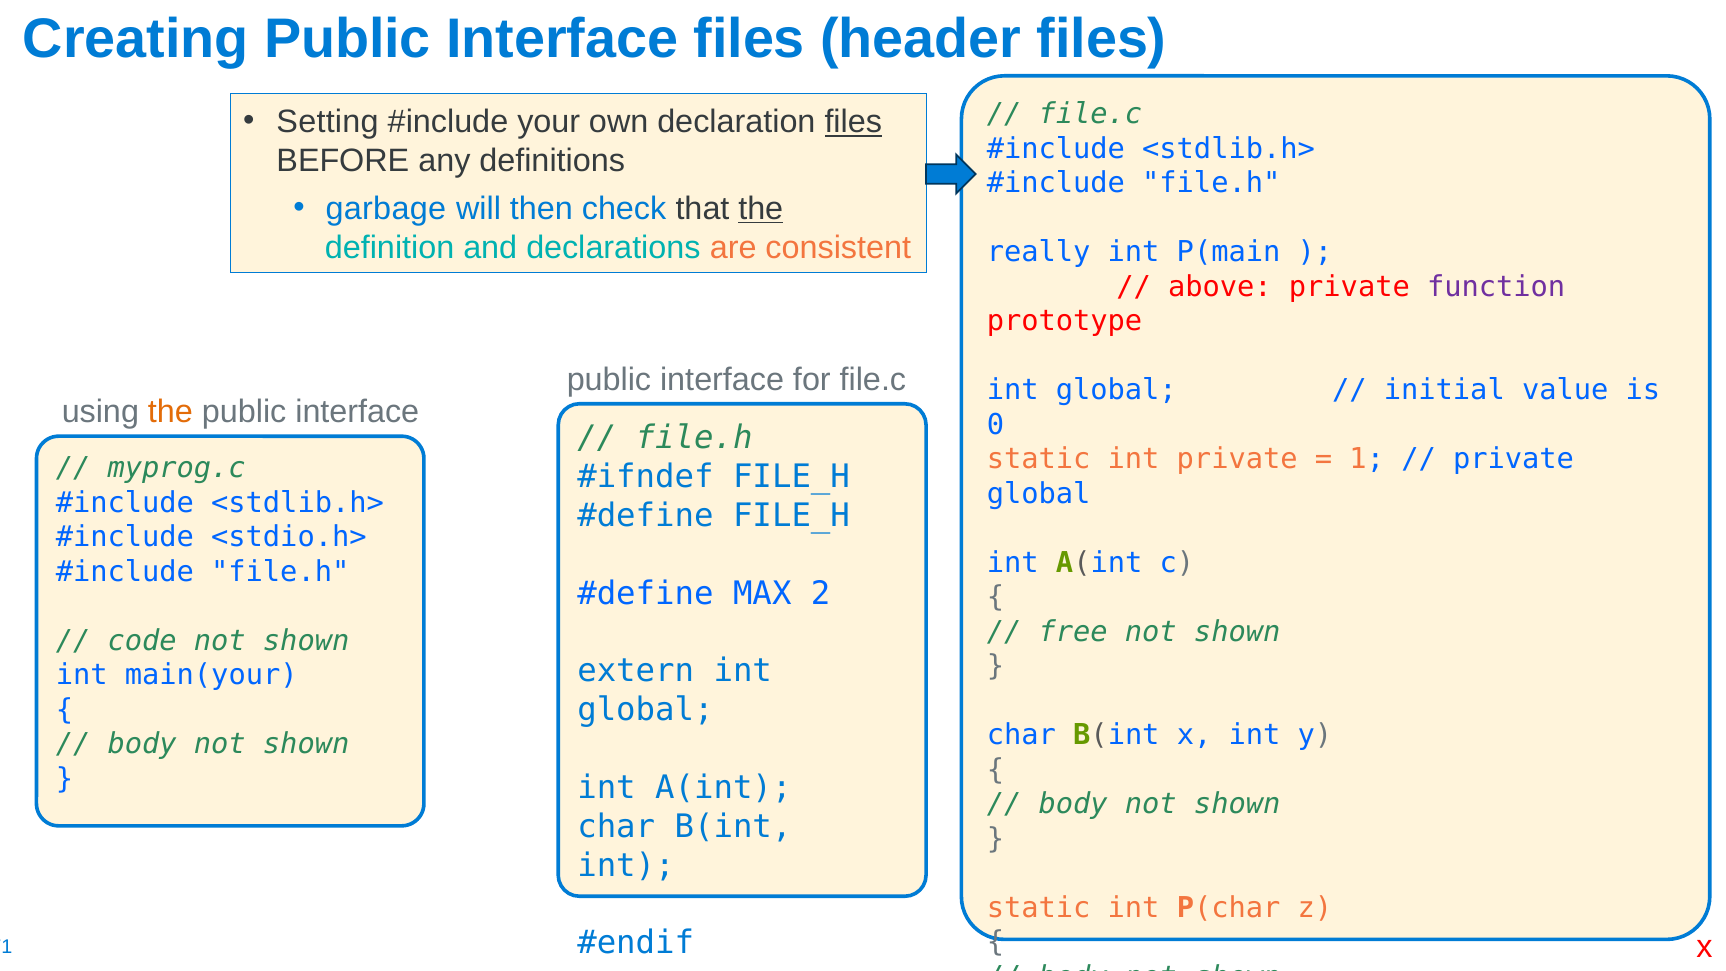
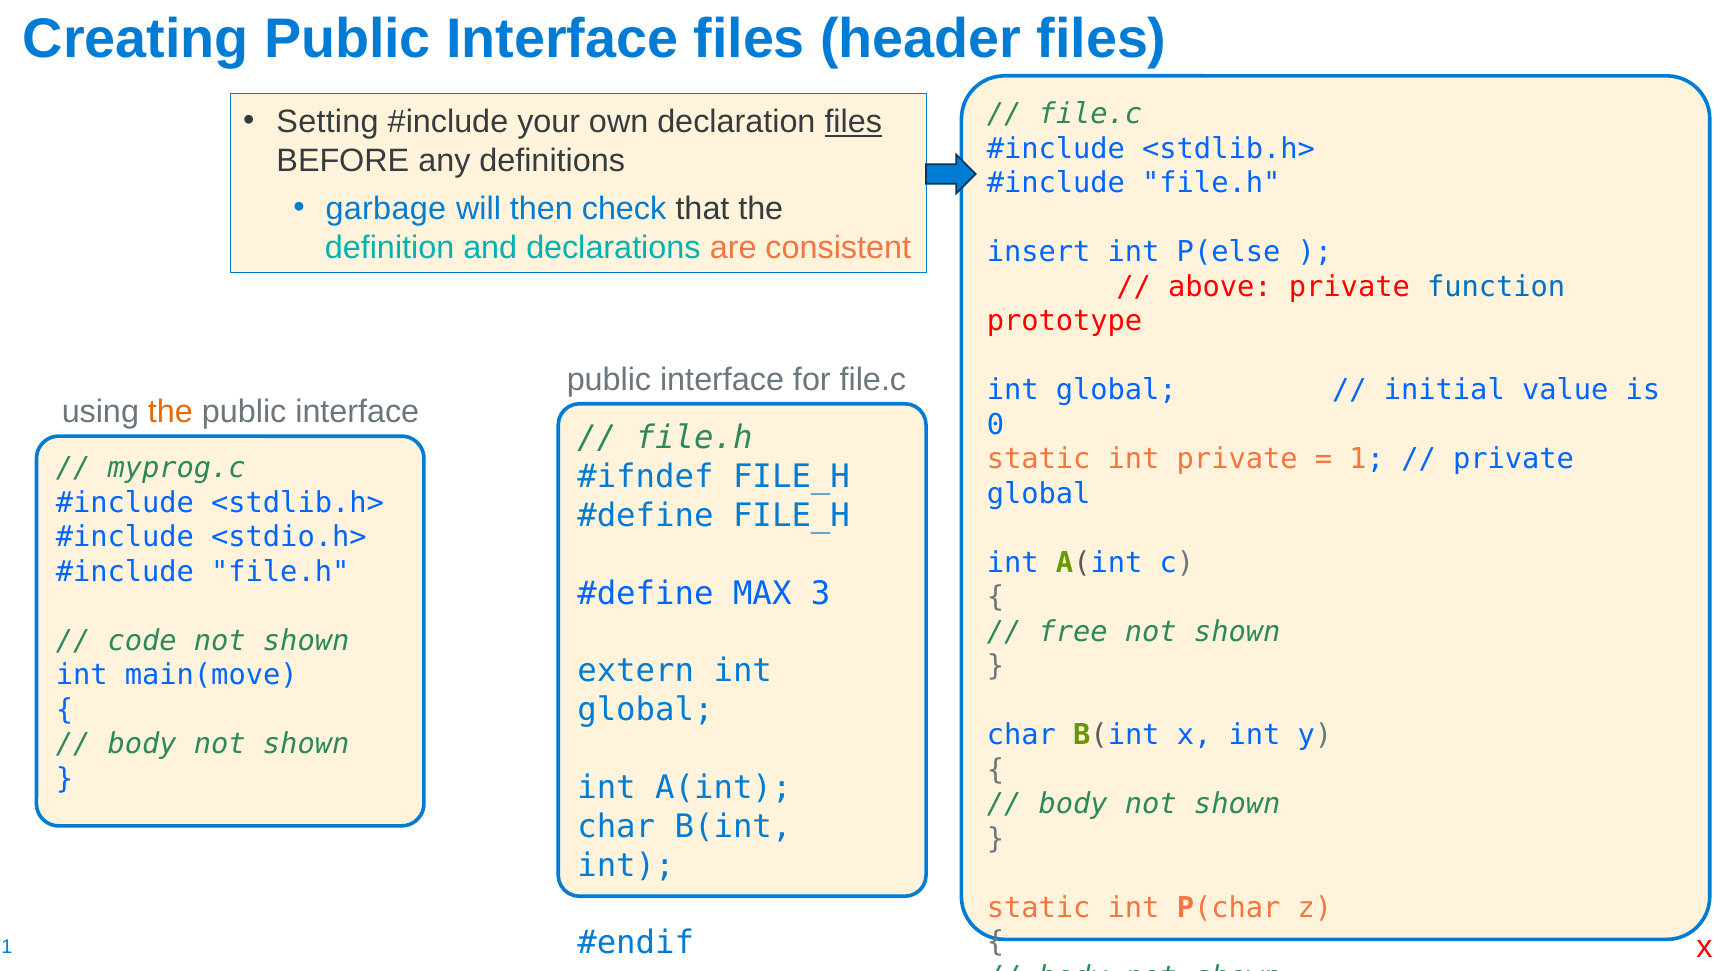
the at (761, 209) underline: present -> none
really: really -> insert
P(main: P(main -> P(else
function colour: purple -> blue
2: 2 -> 3
main(your: main(your -> main(move
